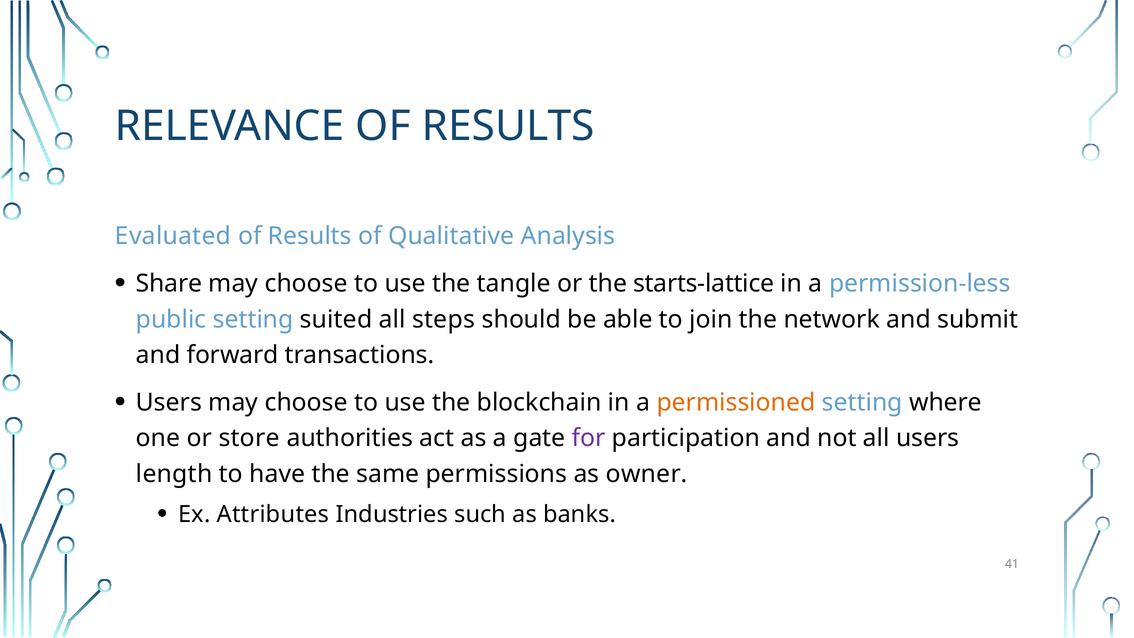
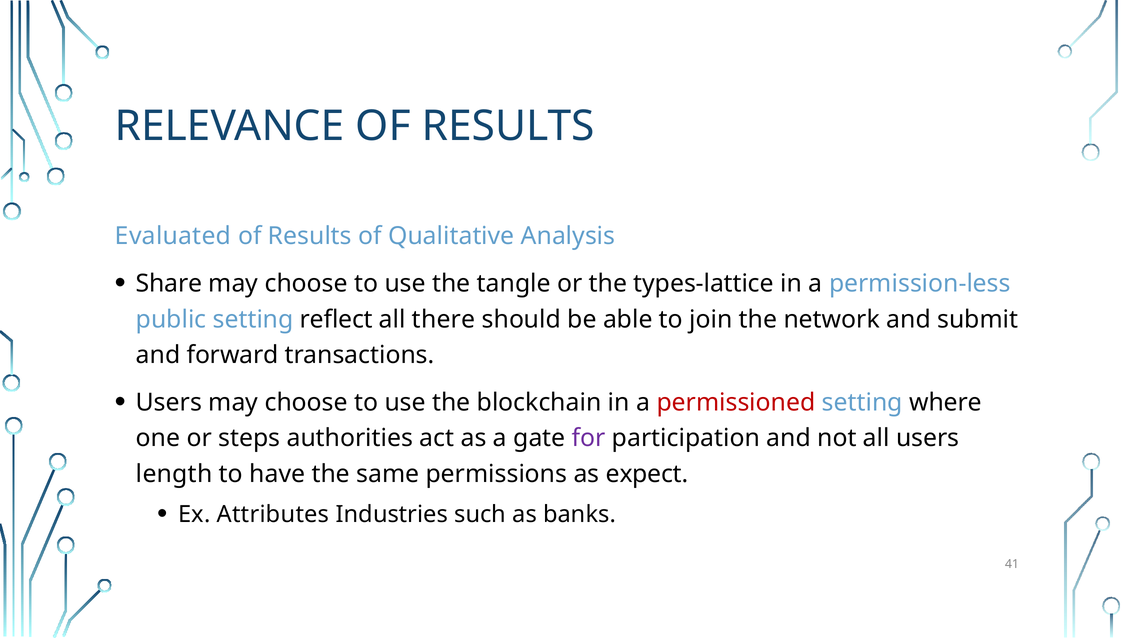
starts-lattice: starts-lattice -> types-lattice
suited: suited -> reflect
steps: steps -> there
permissioned colour: orange -> red
store: store -> steps
owner: owner -> expect
